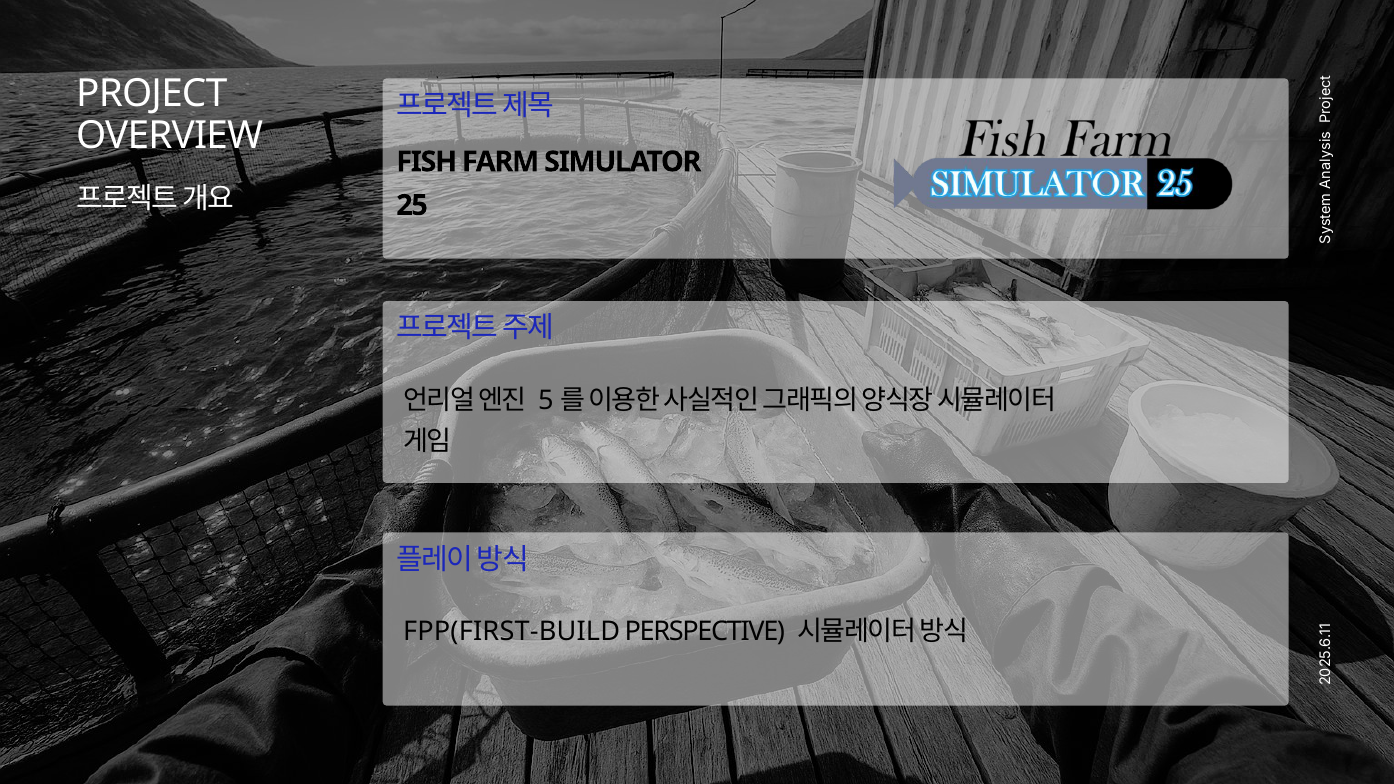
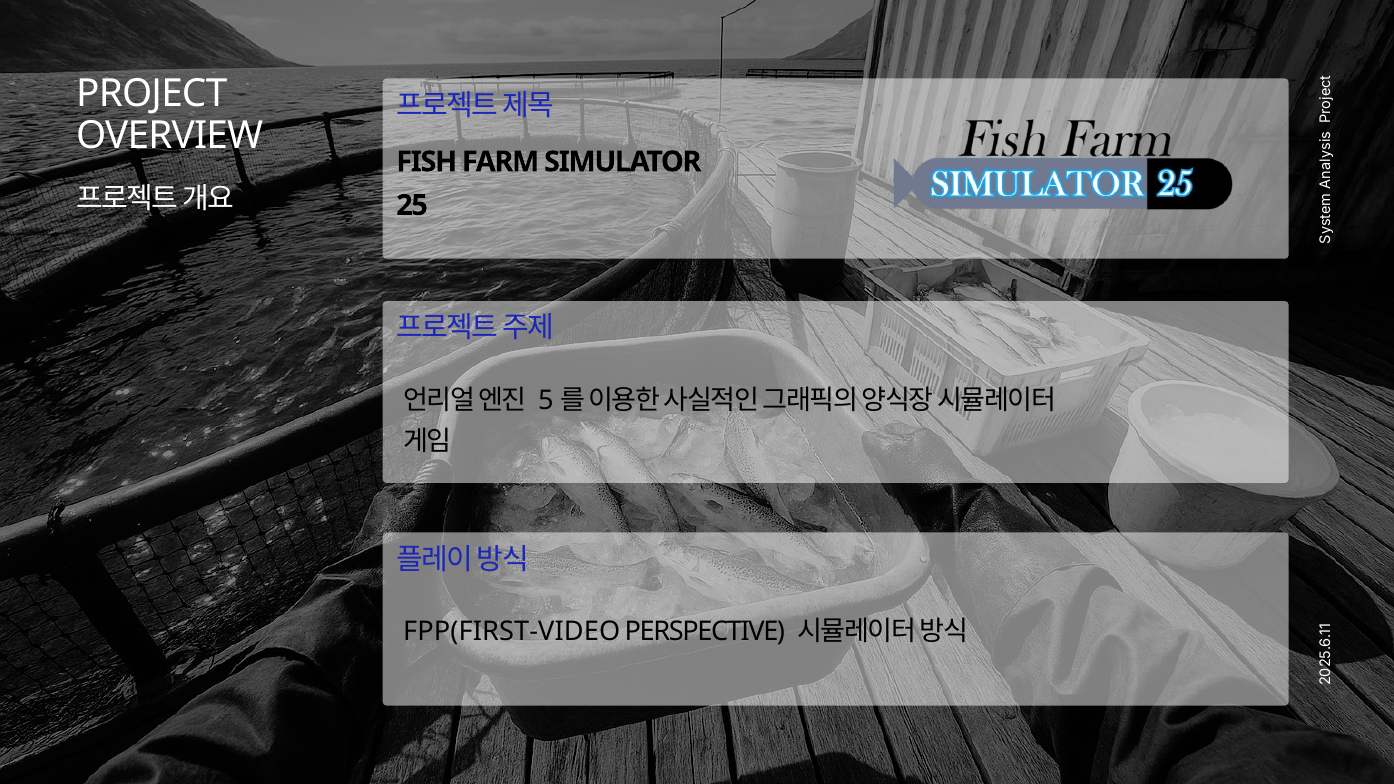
FPP(FIRST-BUILD: FPP(FIRST-BUILD -> FPP(FIRST-VIDEO
